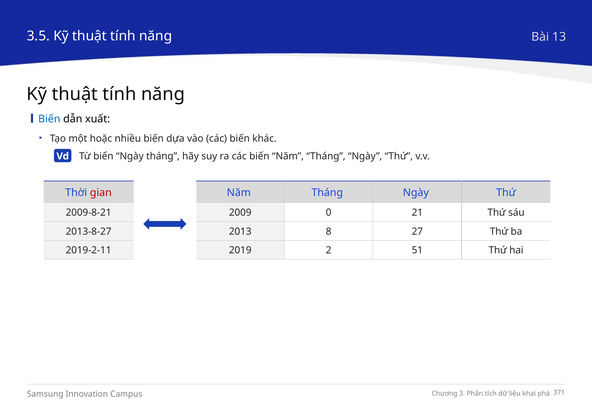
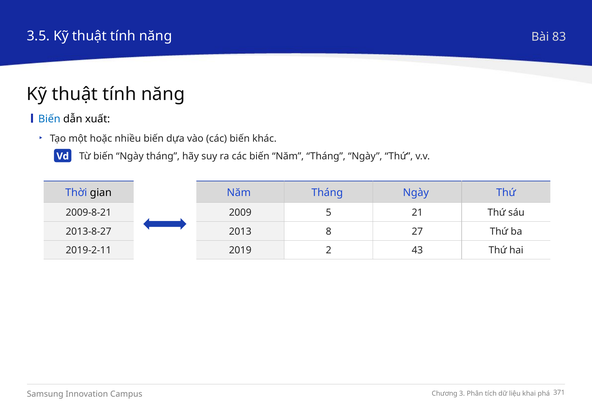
13: 13 -> 83
gian colour: red -> black
0: 0 -> 5
51: 51 -> 43
